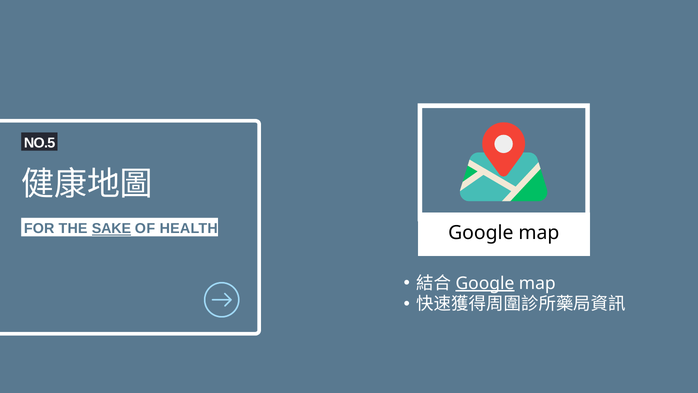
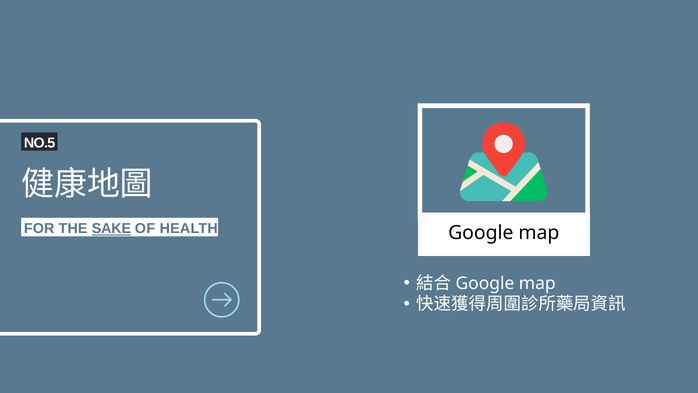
Google at (485, 283) underline: present -> none
